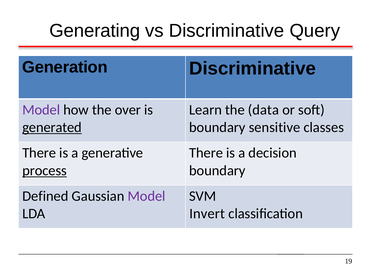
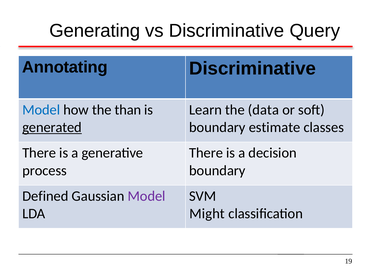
Generation: Generation -> Annotating
Model at (41, 109) colour: purple -> blue
over: over -> than
sensitive: sensitive -> estimate
process underline: present -> none
Invert: Invert -> Might
